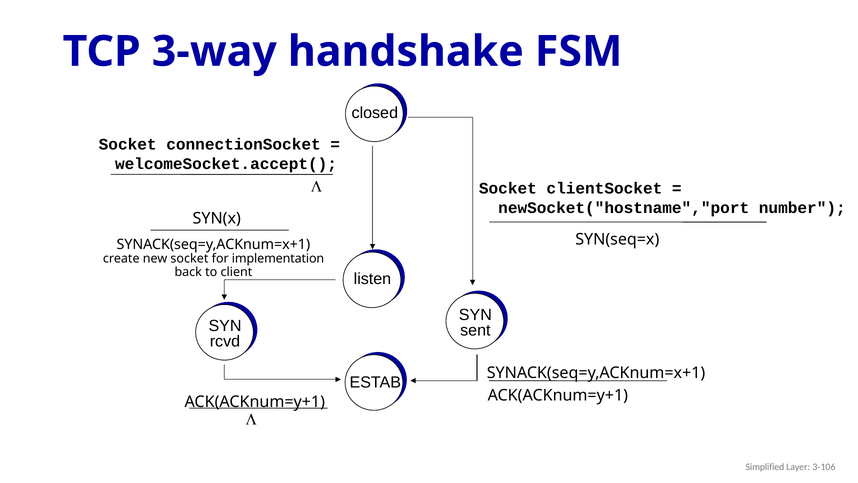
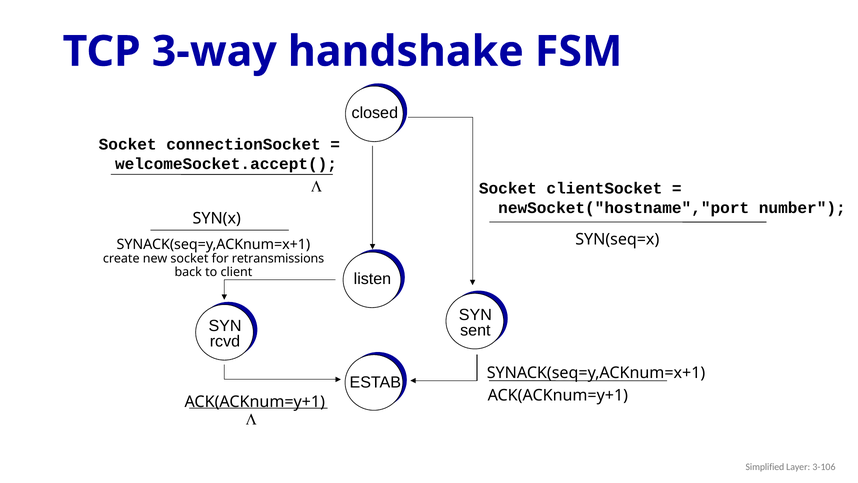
implementation: implementation -> retransmissions
